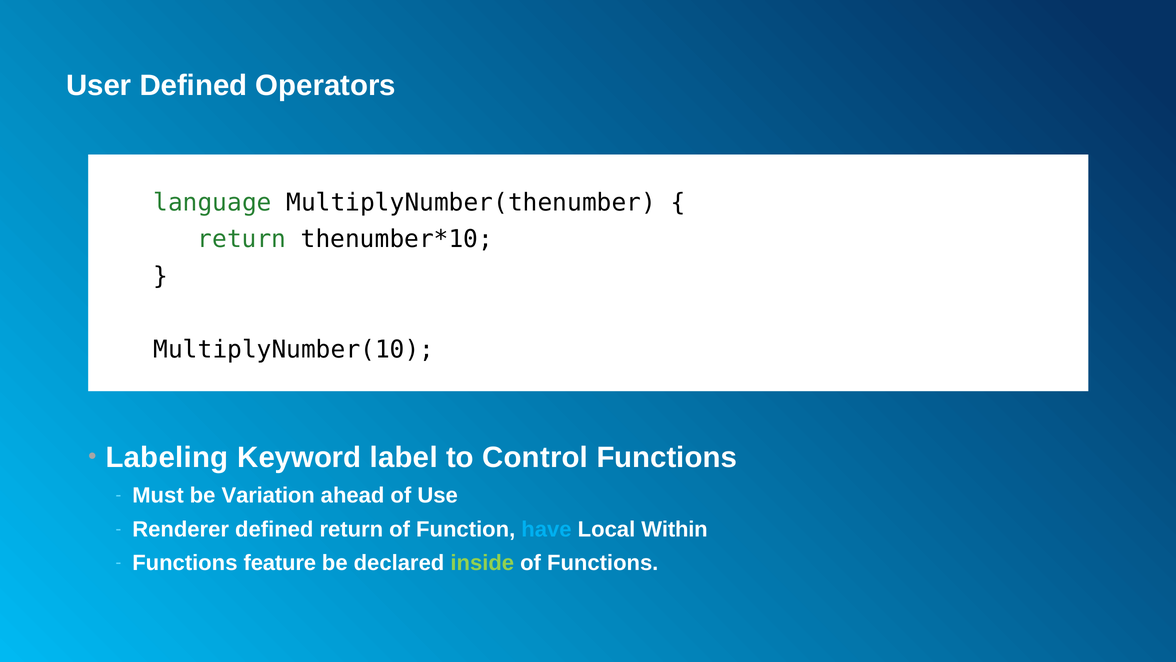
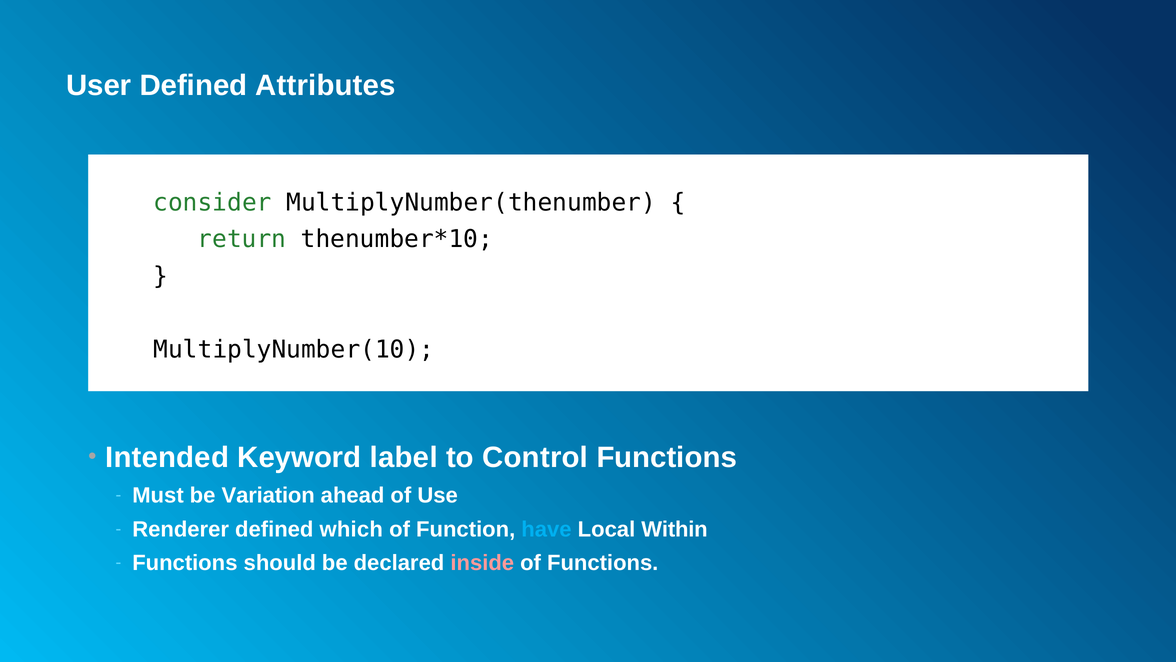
Operators: Operators -> Attributes
language: language -> consider
Labeling: Labeling -> Intended
defined return: return -> which
feature: feature -> should
inside colour: light green -> pink
